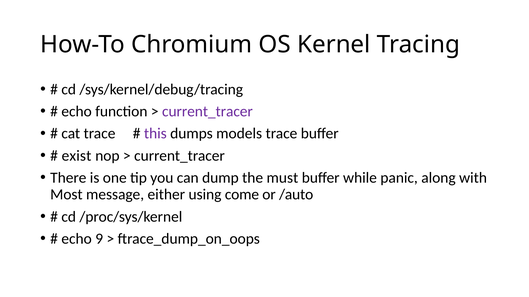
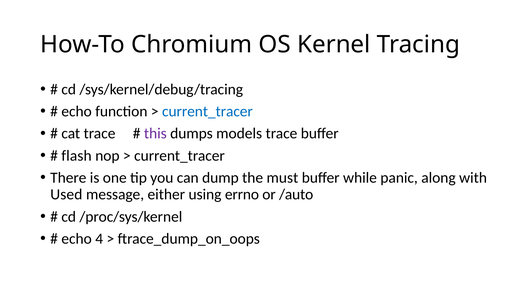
current_tracer at (207, 112) colour: purple -> blue
exist: exist -> flash
Most: Most -> Used
come: come -> errno
9: 9 -> 4
